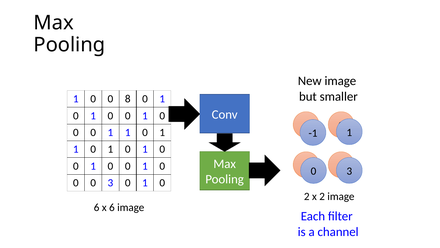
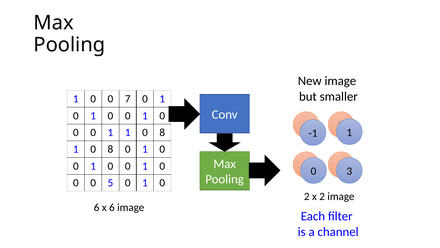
8: 8 -> 7
1 at (162, 132): 1 -> 8
1 at (110, 149): 1 -> 8
0 3: 3 -> 5
